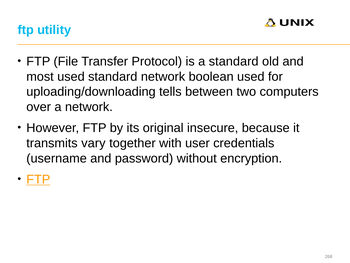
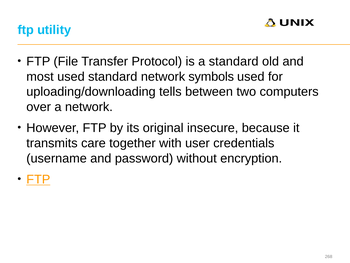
boolean: boolean -> symbols
vary: vary -> care
